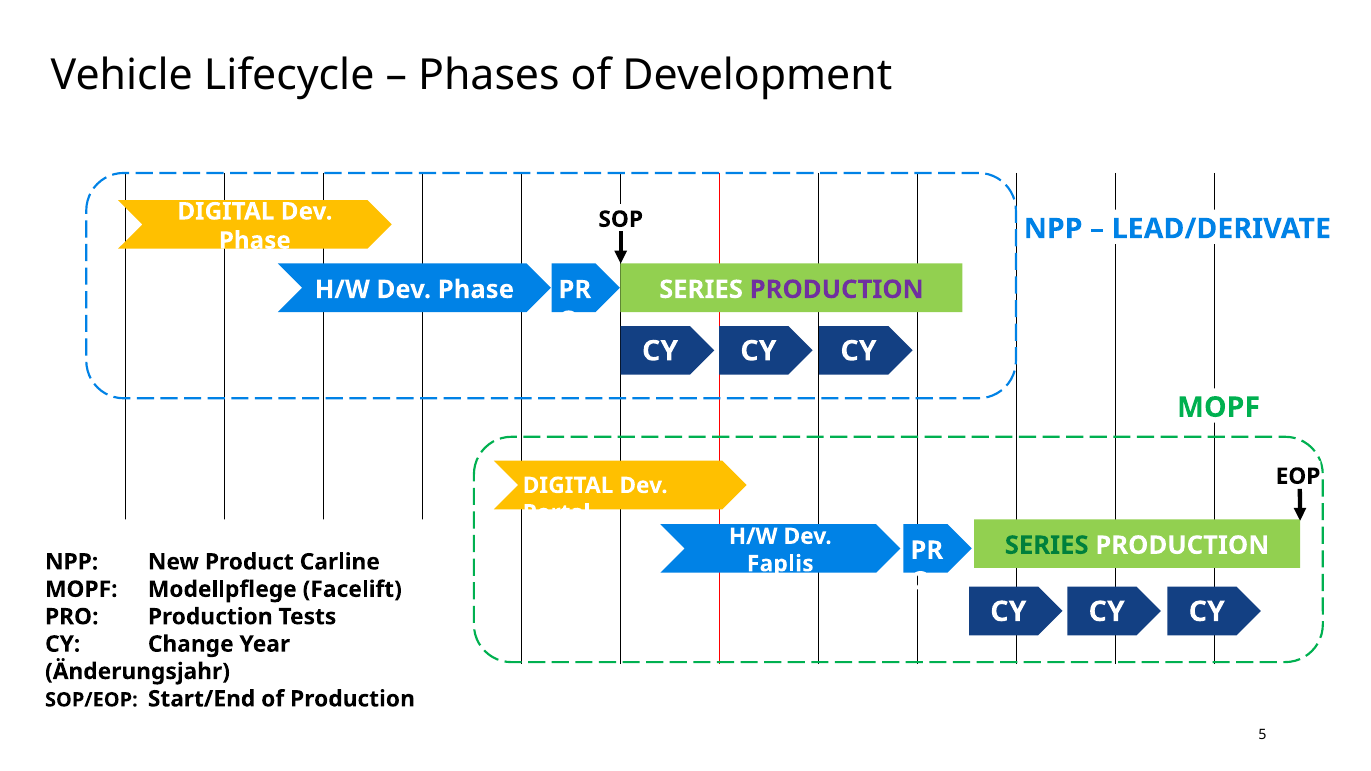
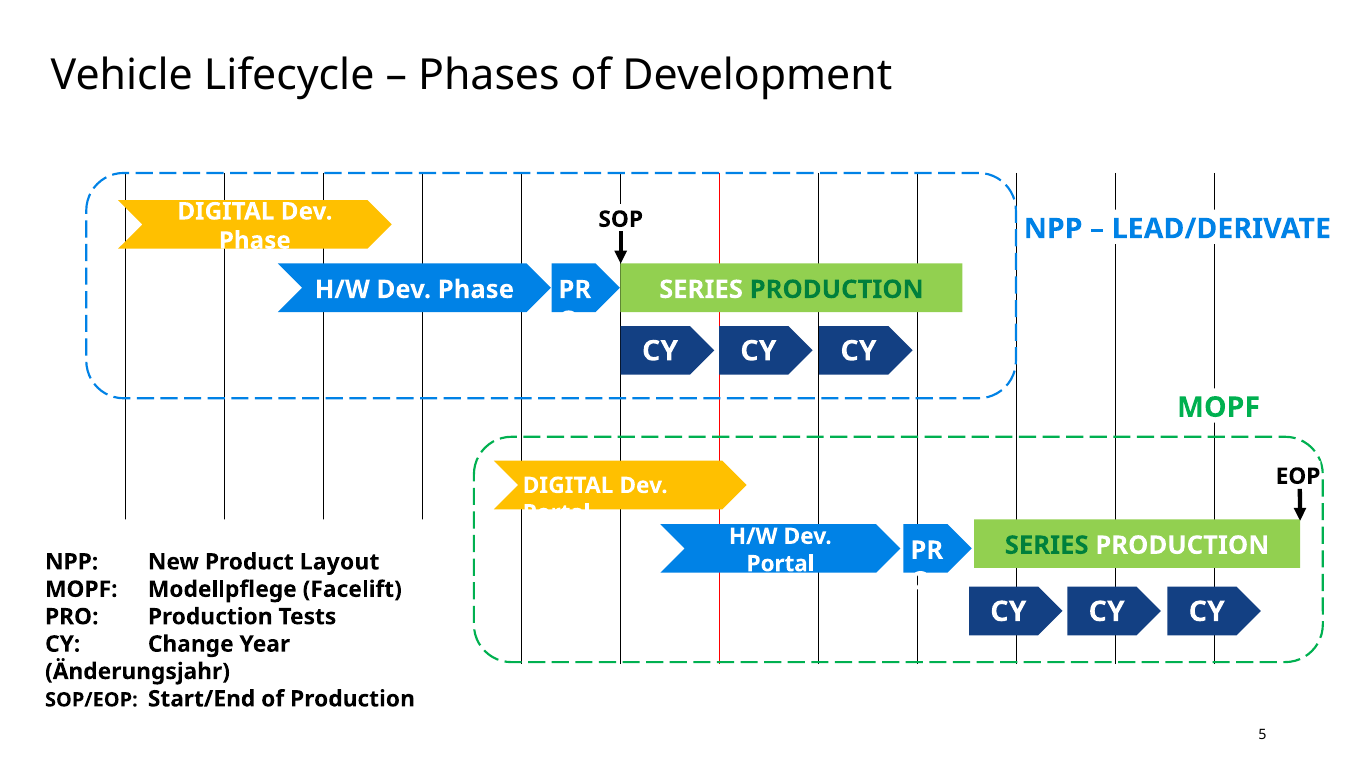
PRODUCTION at (837, 290) colour: purple -> green
Carline: Carline -> Layout
Faplis at (780, 564): Faplis -> Portal
